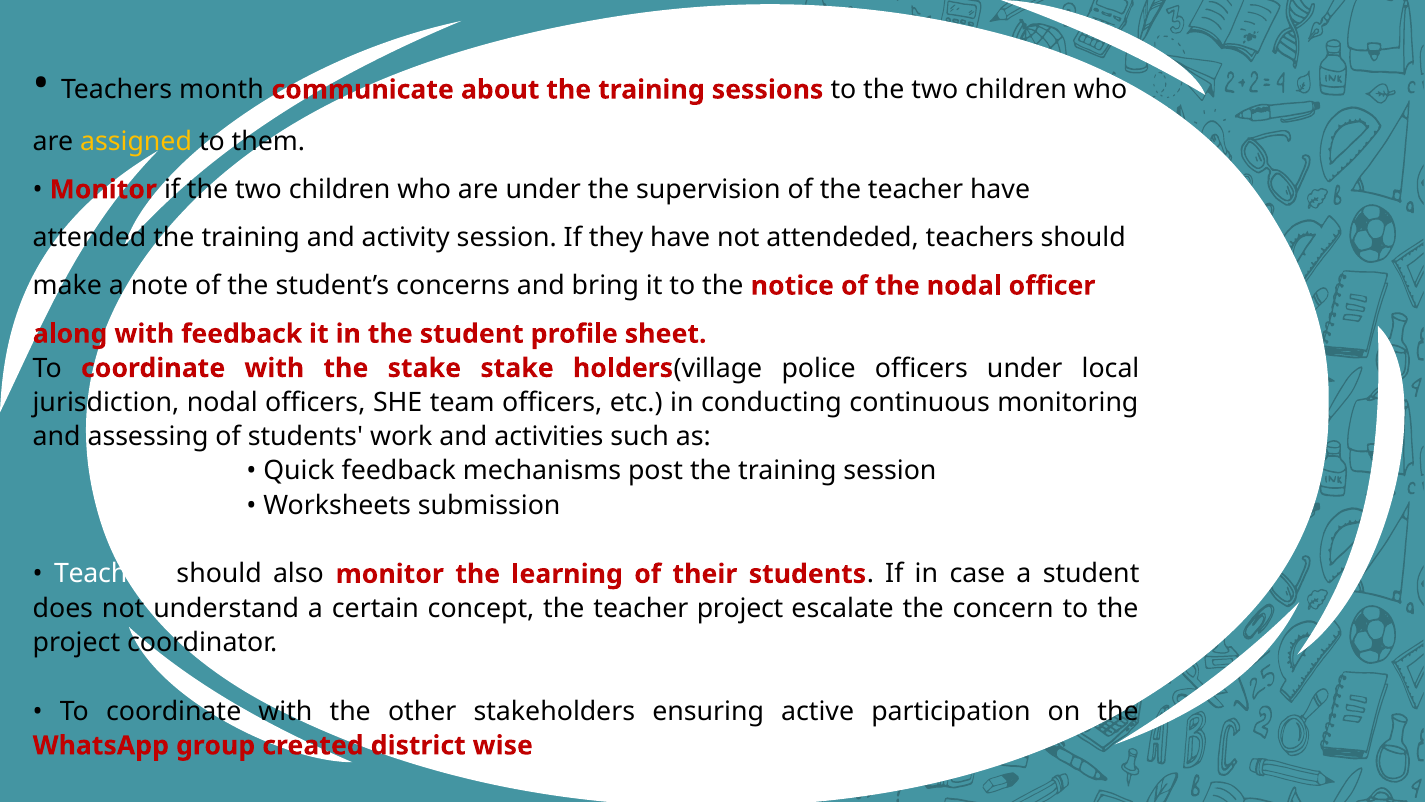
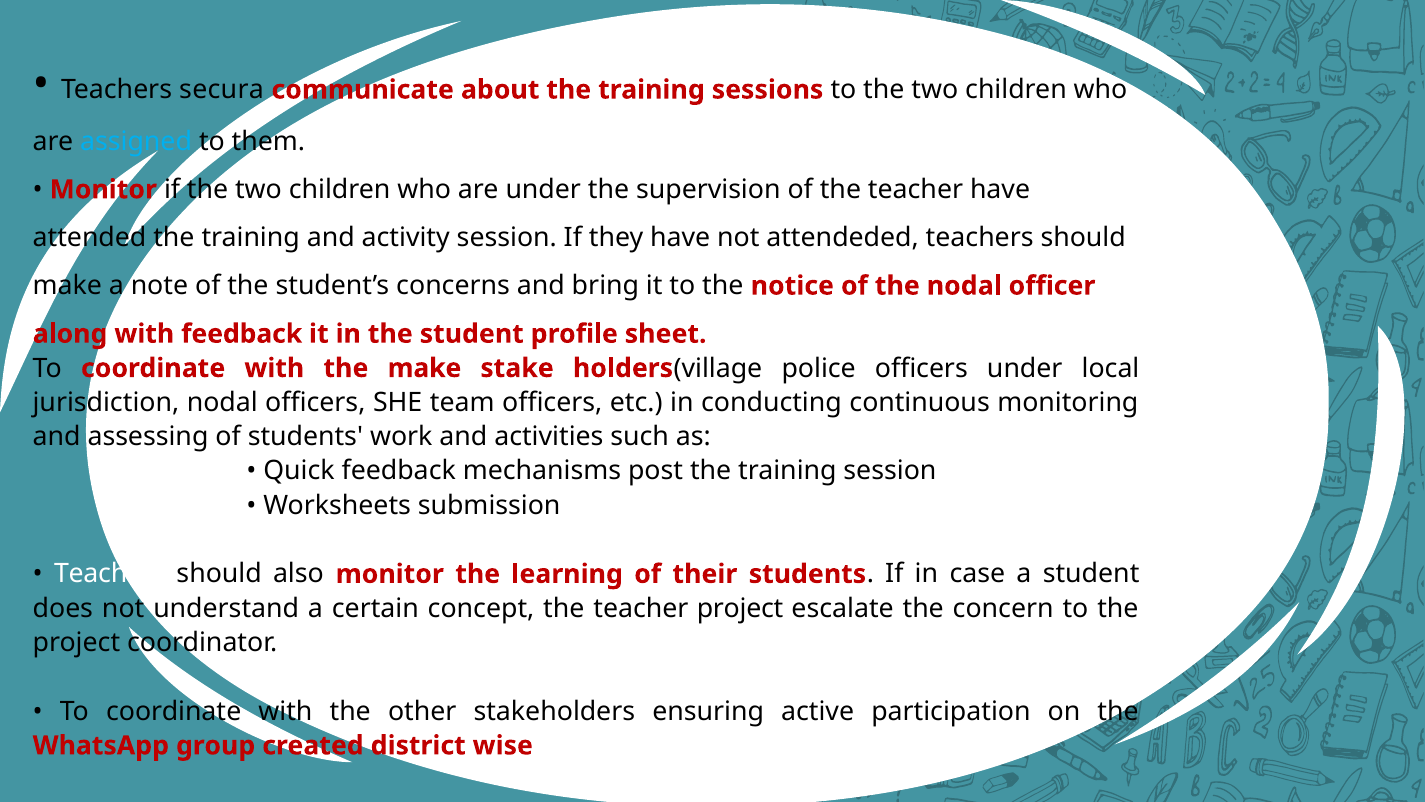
month: month -> secura
assigned colour: yellow -> light blue
the stake: stake -> make
